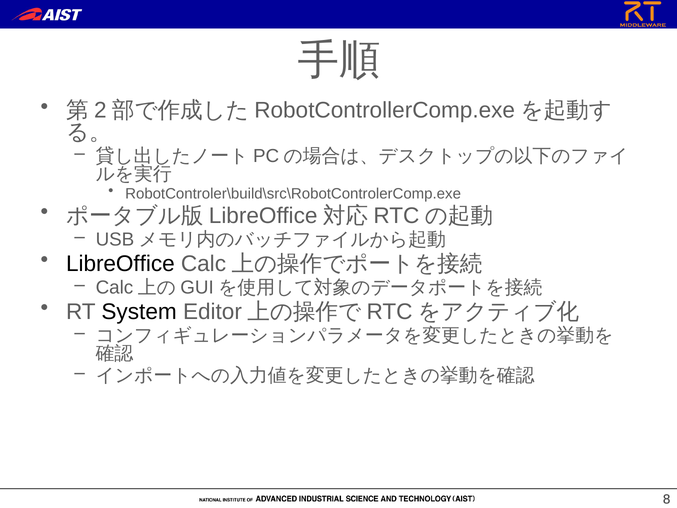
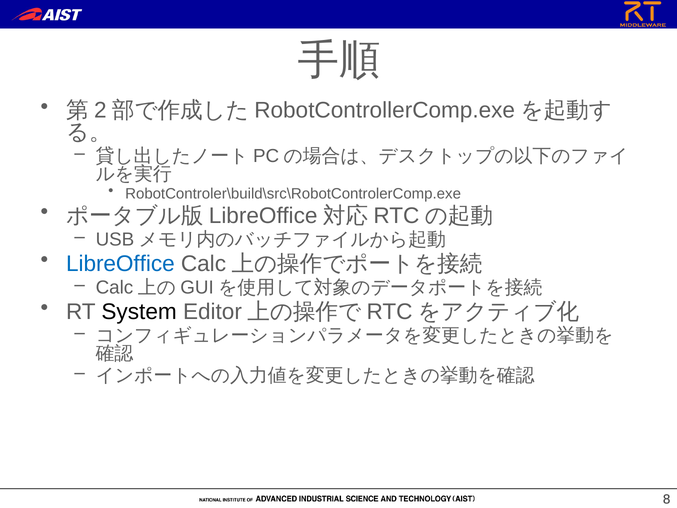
LibreOffice at (120, 264) colour: black -> blue
